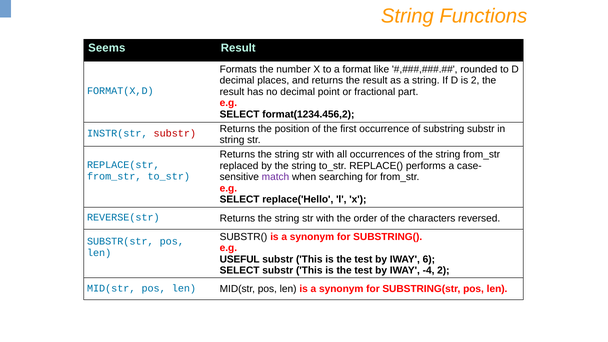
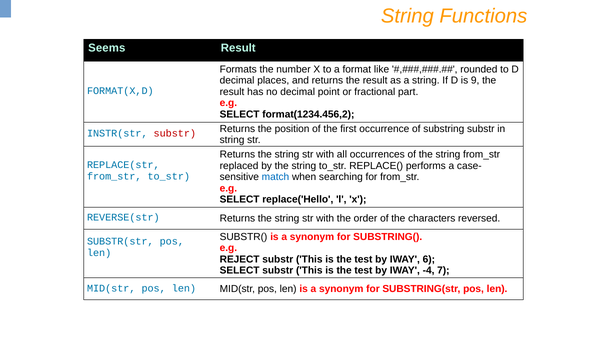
is 2: 2 -> 9
match colour: purple -> blue
USEFUL: USEFUL -> REJECT
-4 2: 2 -> 7
